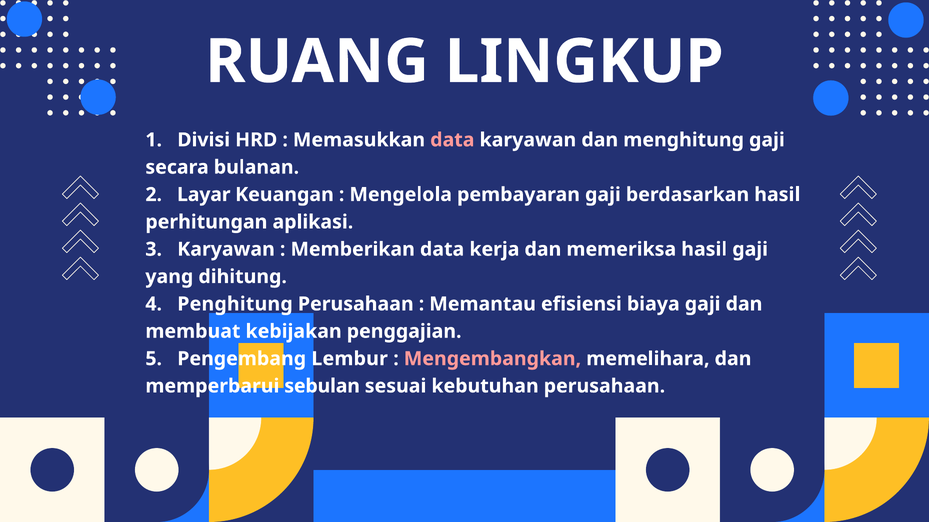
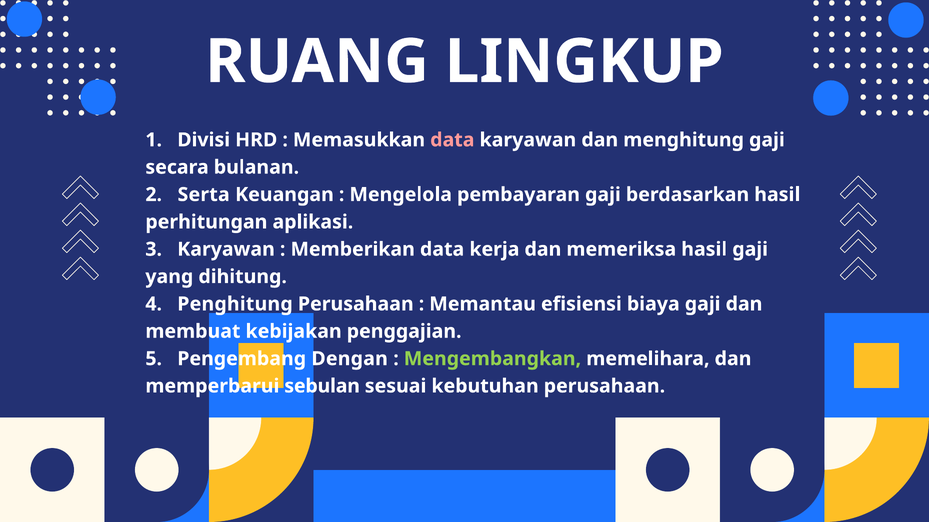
Layar: Layar -> Serta
Lembur: Lembur -> Dengan
Mengembangkan colour: pink -> light green
